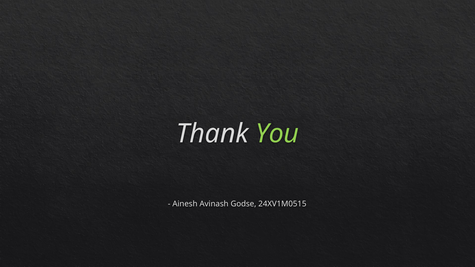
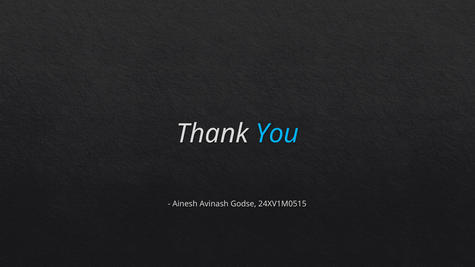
You colour: light green -> light blue
